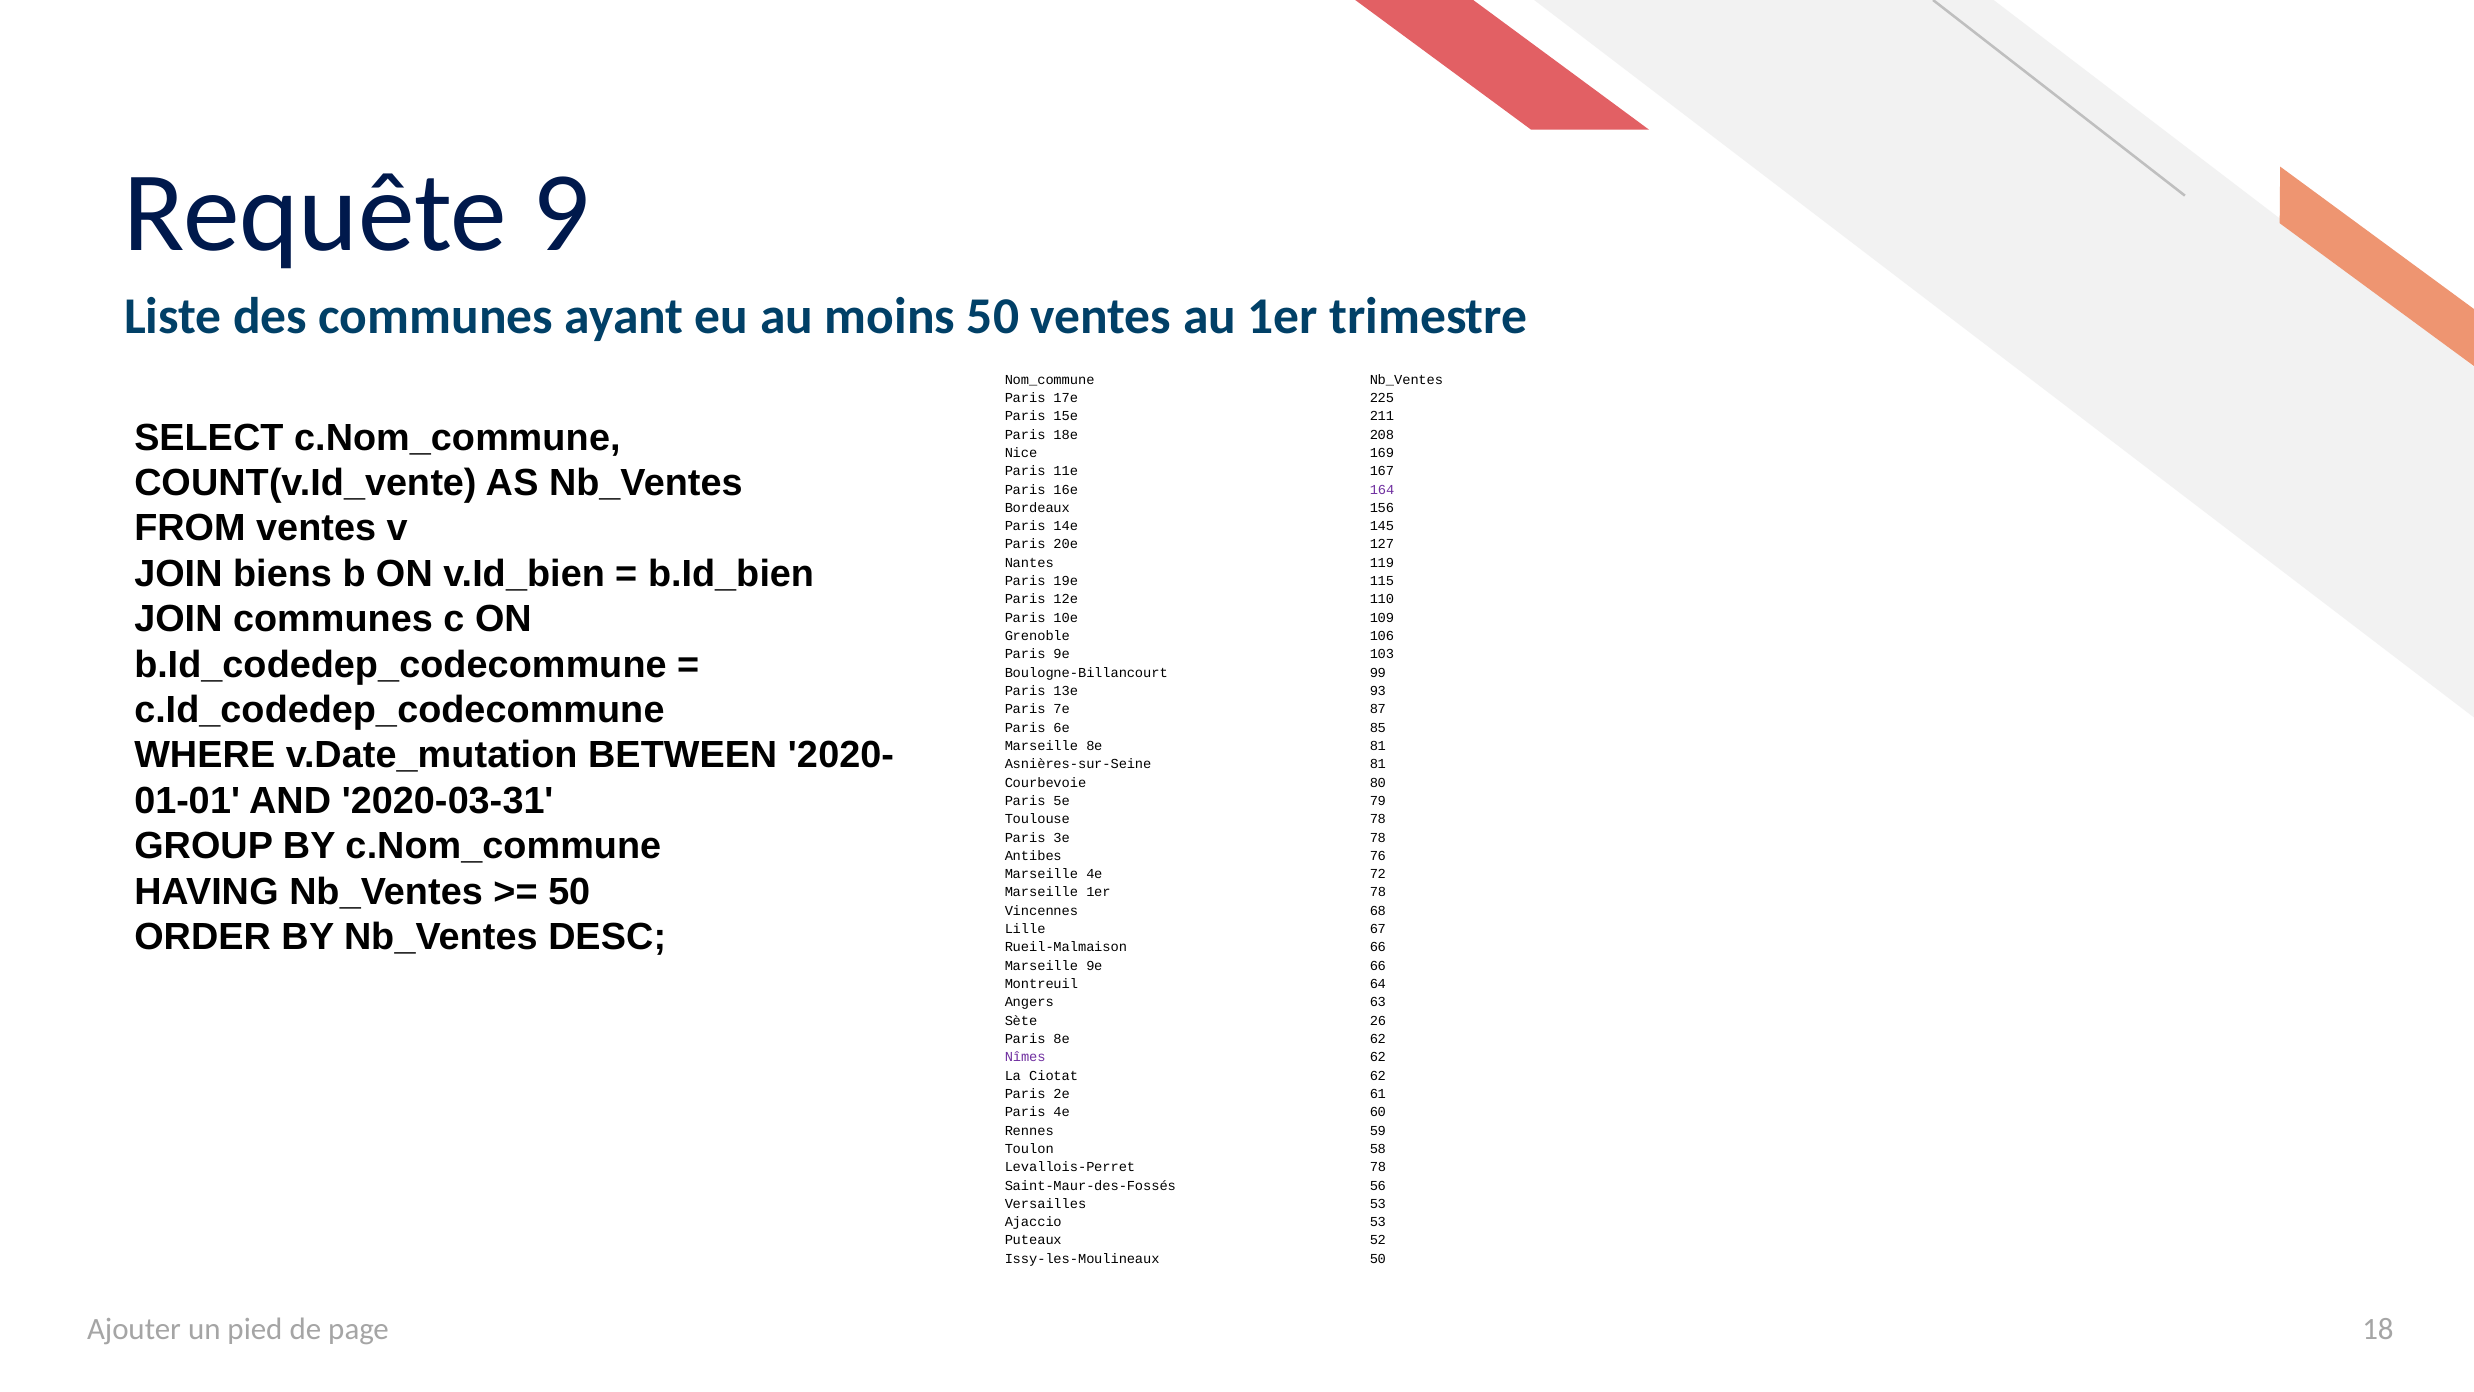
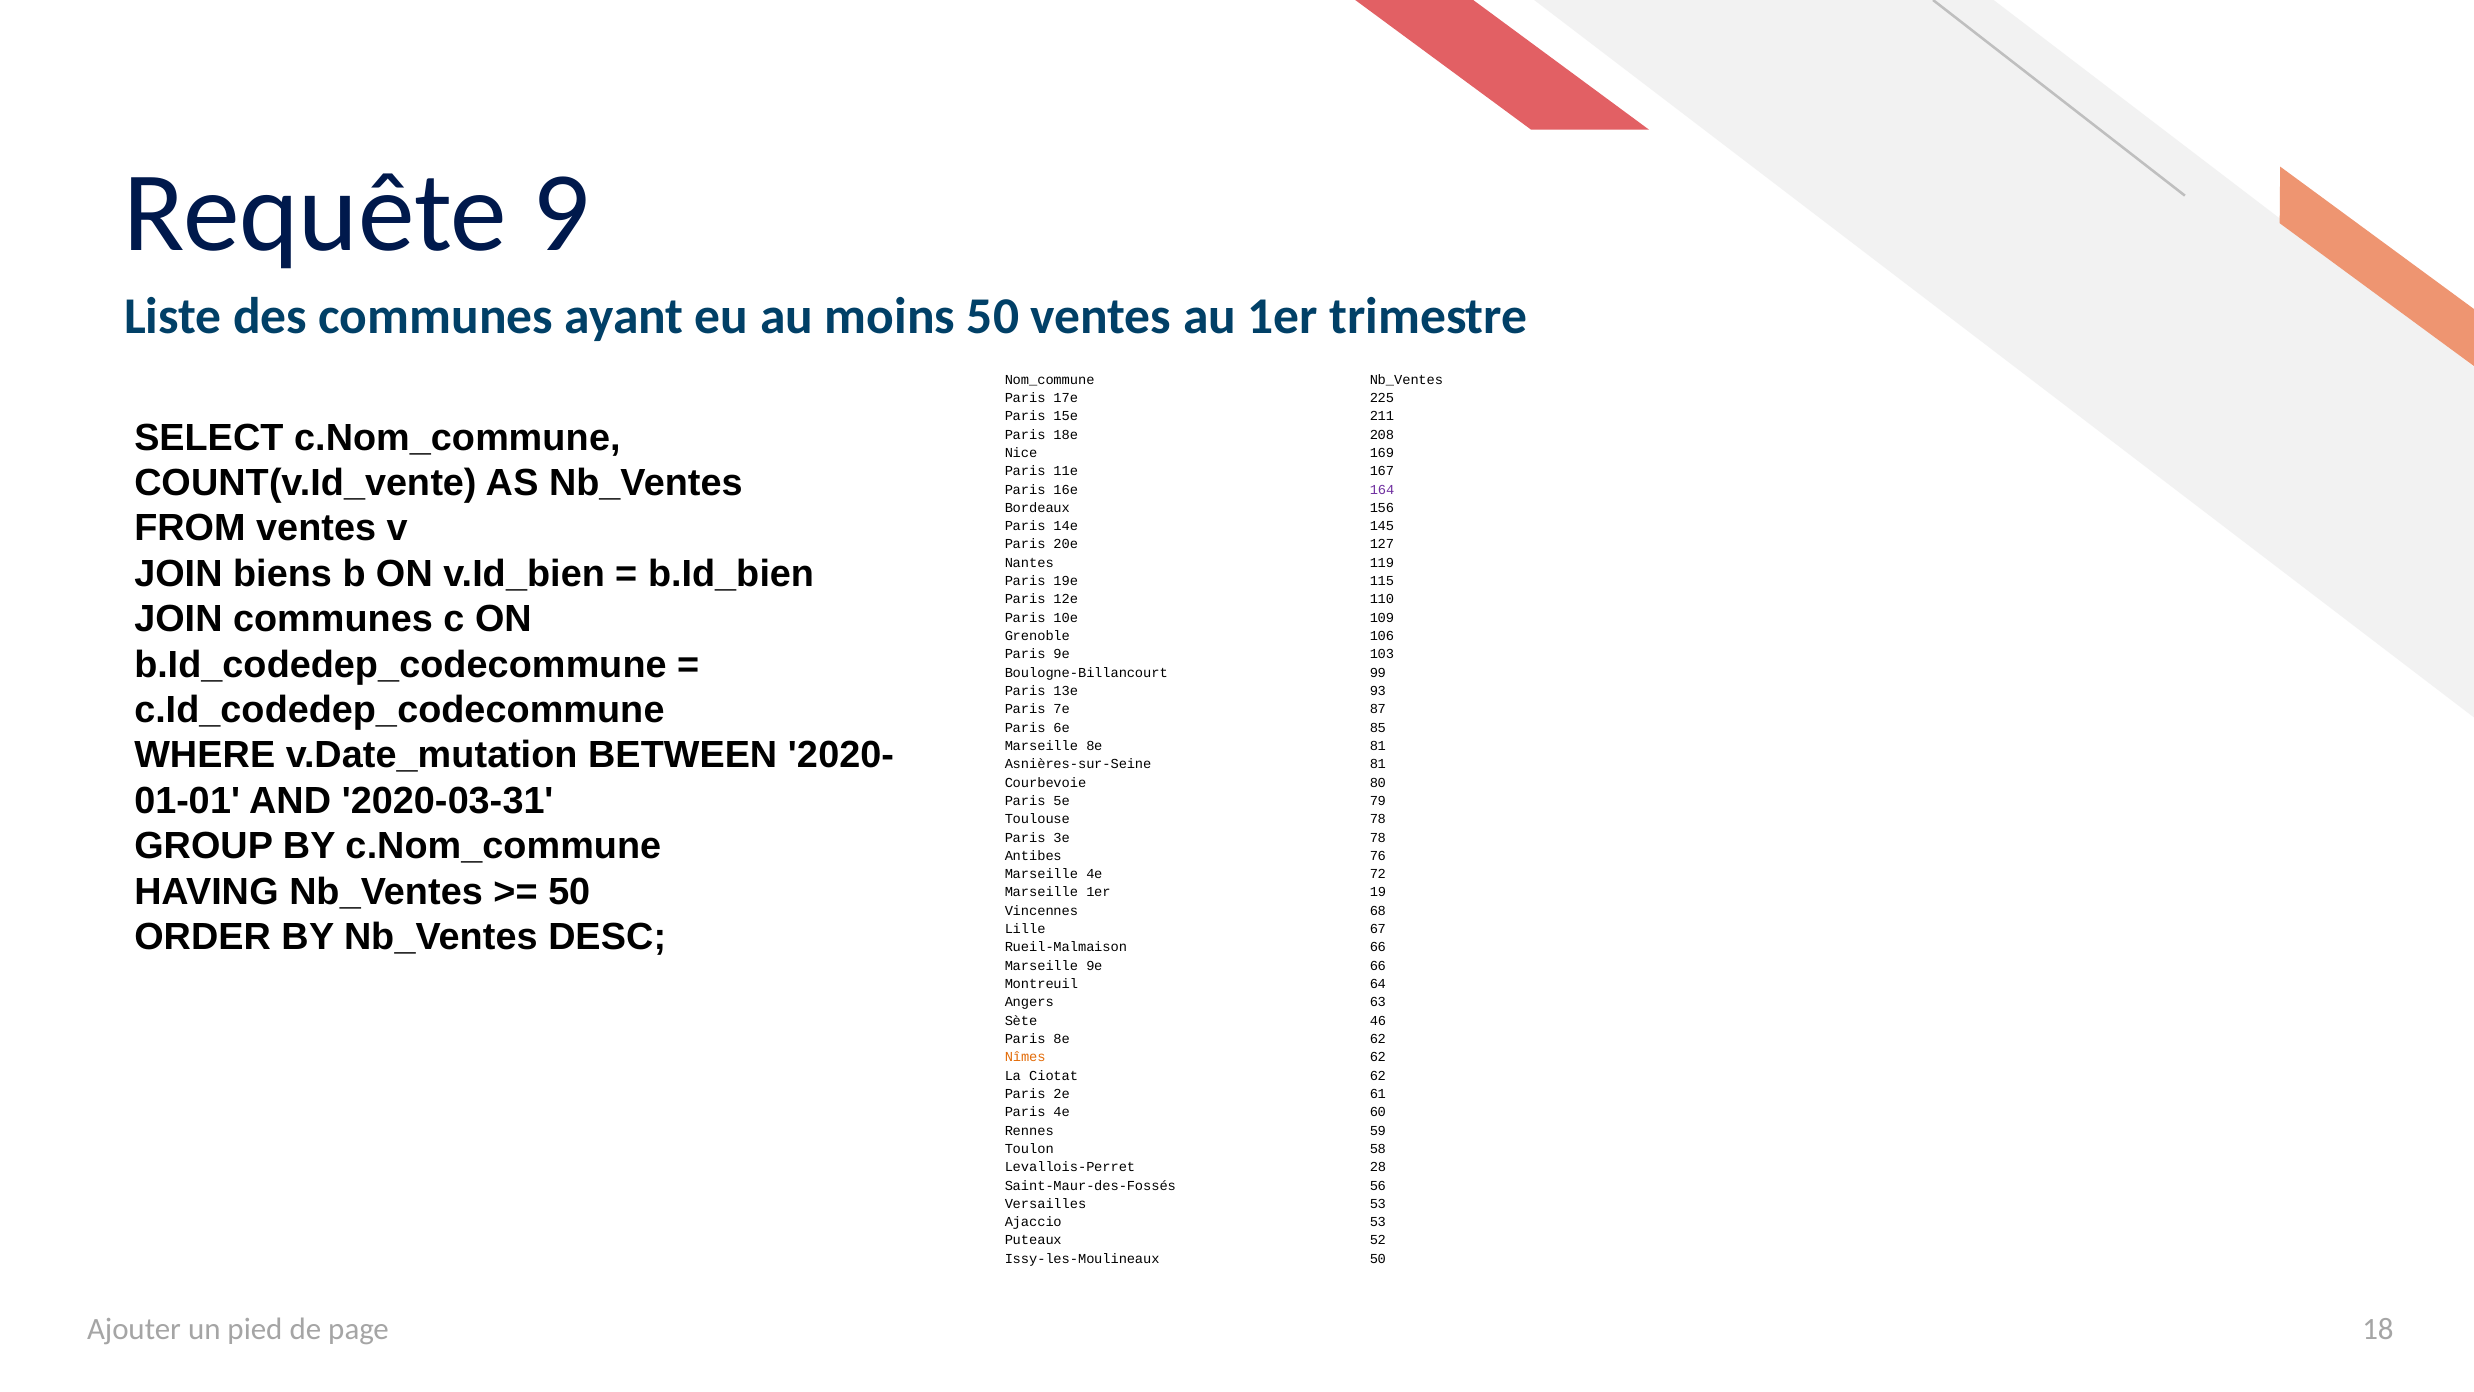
1er 78: 78 -> 19
26: 26 -> 46
Nîmes colour: purple -> orange
Levallois-Perret 78: 78 -> 28
